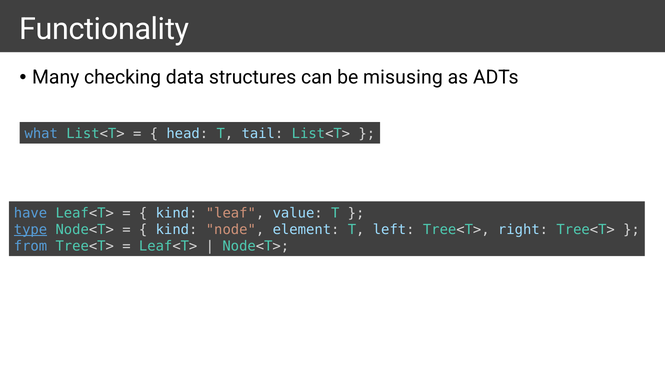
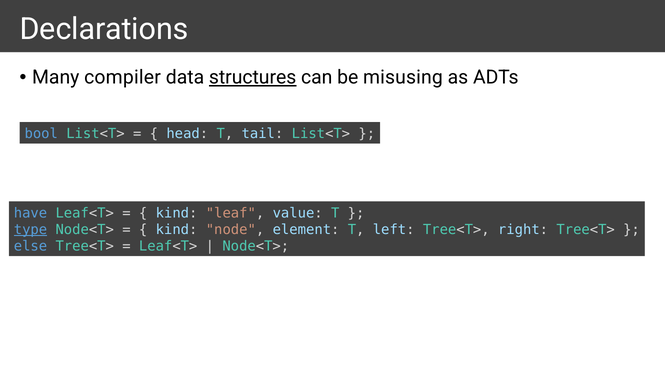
Functionality: Functionality -> Declarations
checking: checking -> compiler
structures underline: none -> present
what: what -> bool
from: from -> else
